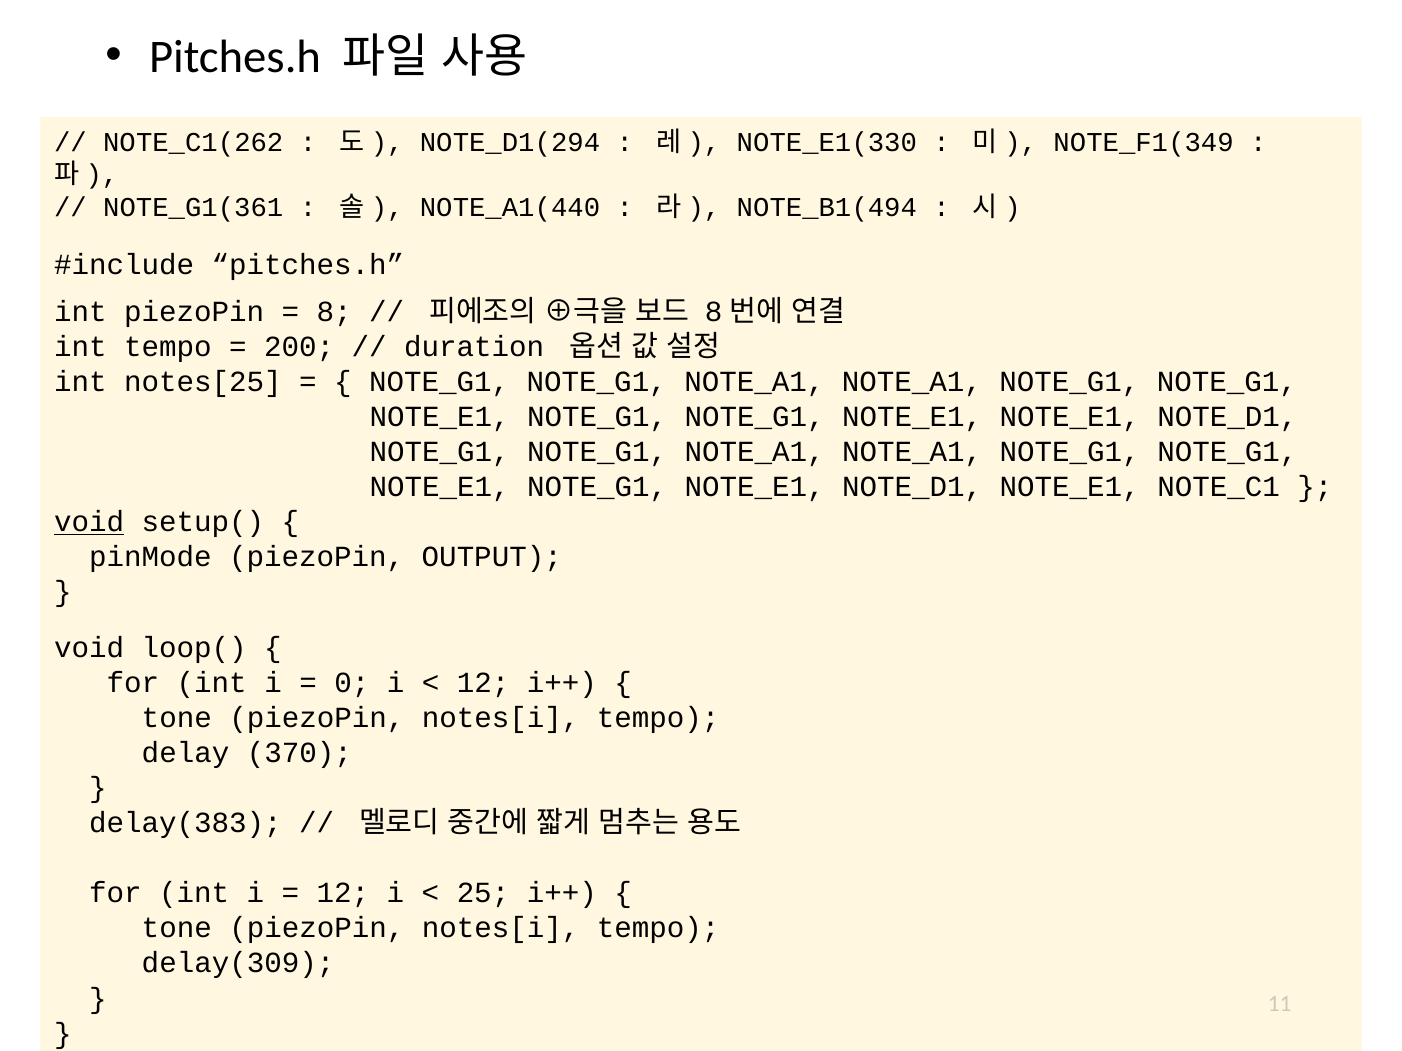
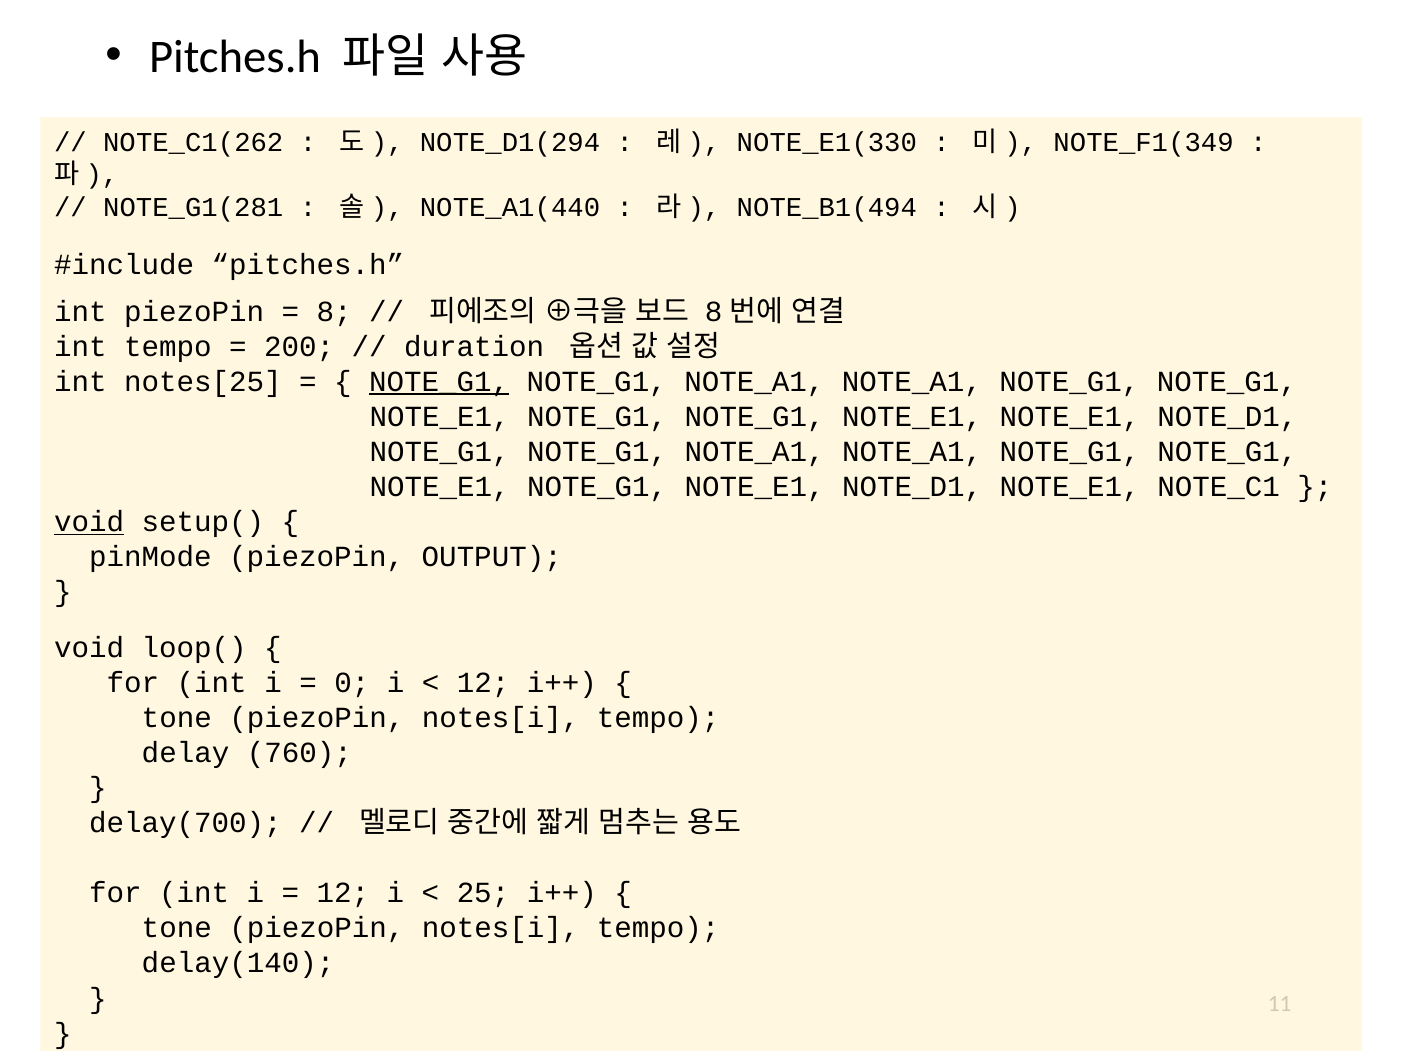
NOTE_G1(361: NOTE_G1(361 -> NOTE_G1(281
NOTE_G1 at (439, 382) underline: none -> present
370: 370 -> 760
delay(383: delay(383 -> delay(700
delay(309: delay(309 -> delay(140
